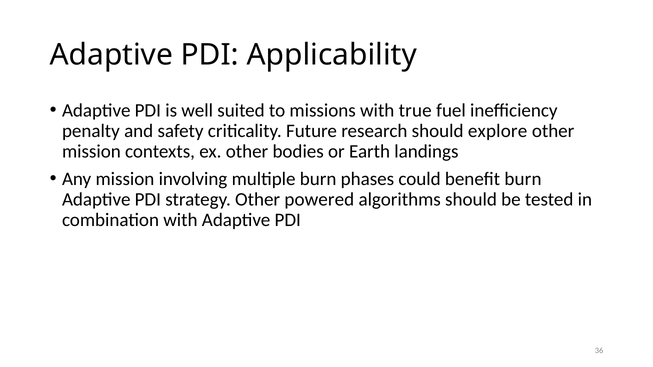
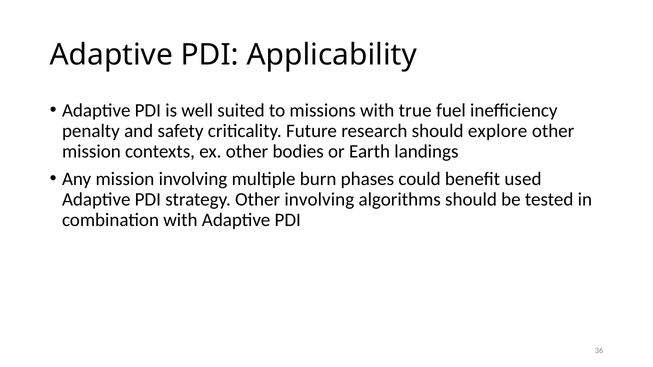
benefit burn: burn -> used
Other powered: powered -> involving
